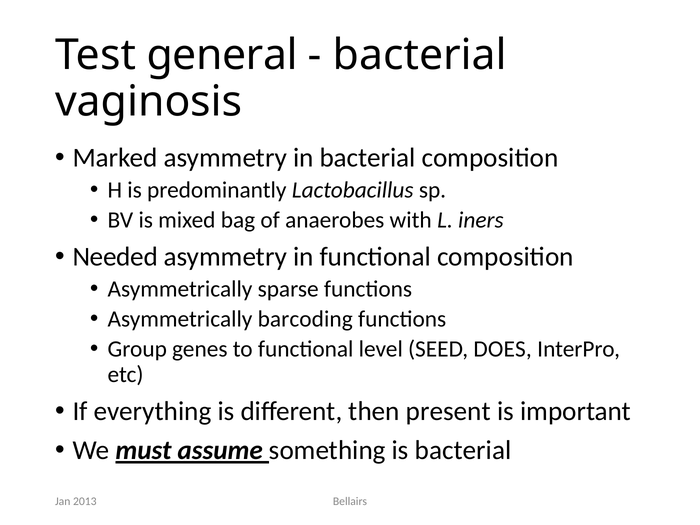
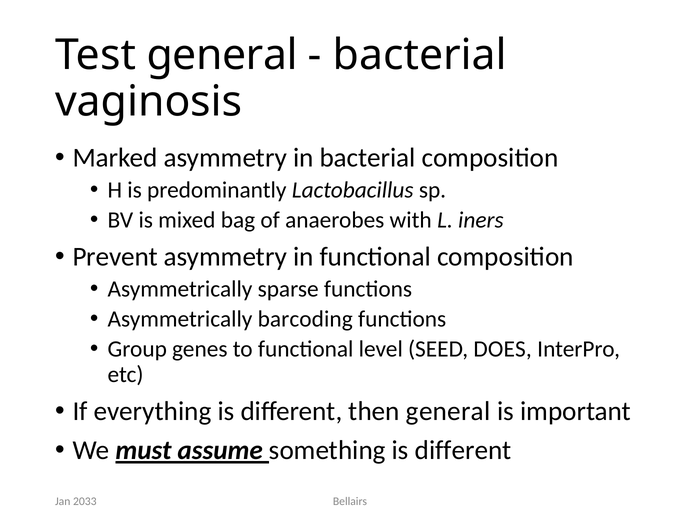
Needed: Needed -> Prevent
then present: present -> general
something is bacterial: bacterial -> different
2013: 2013 -> 2033
